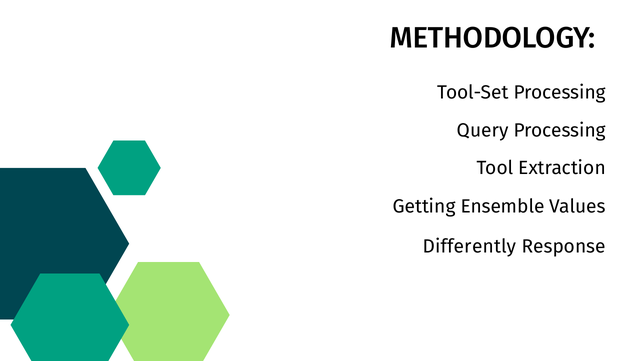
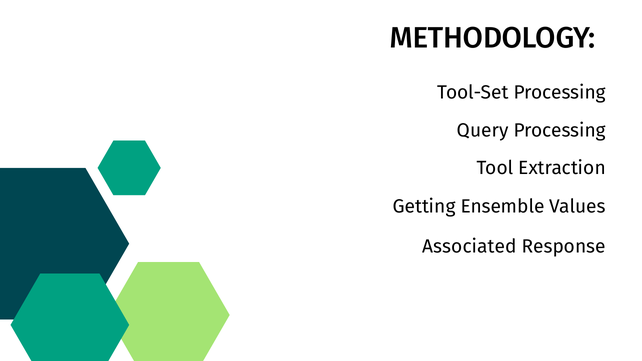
Differently: Differently -> Associated
